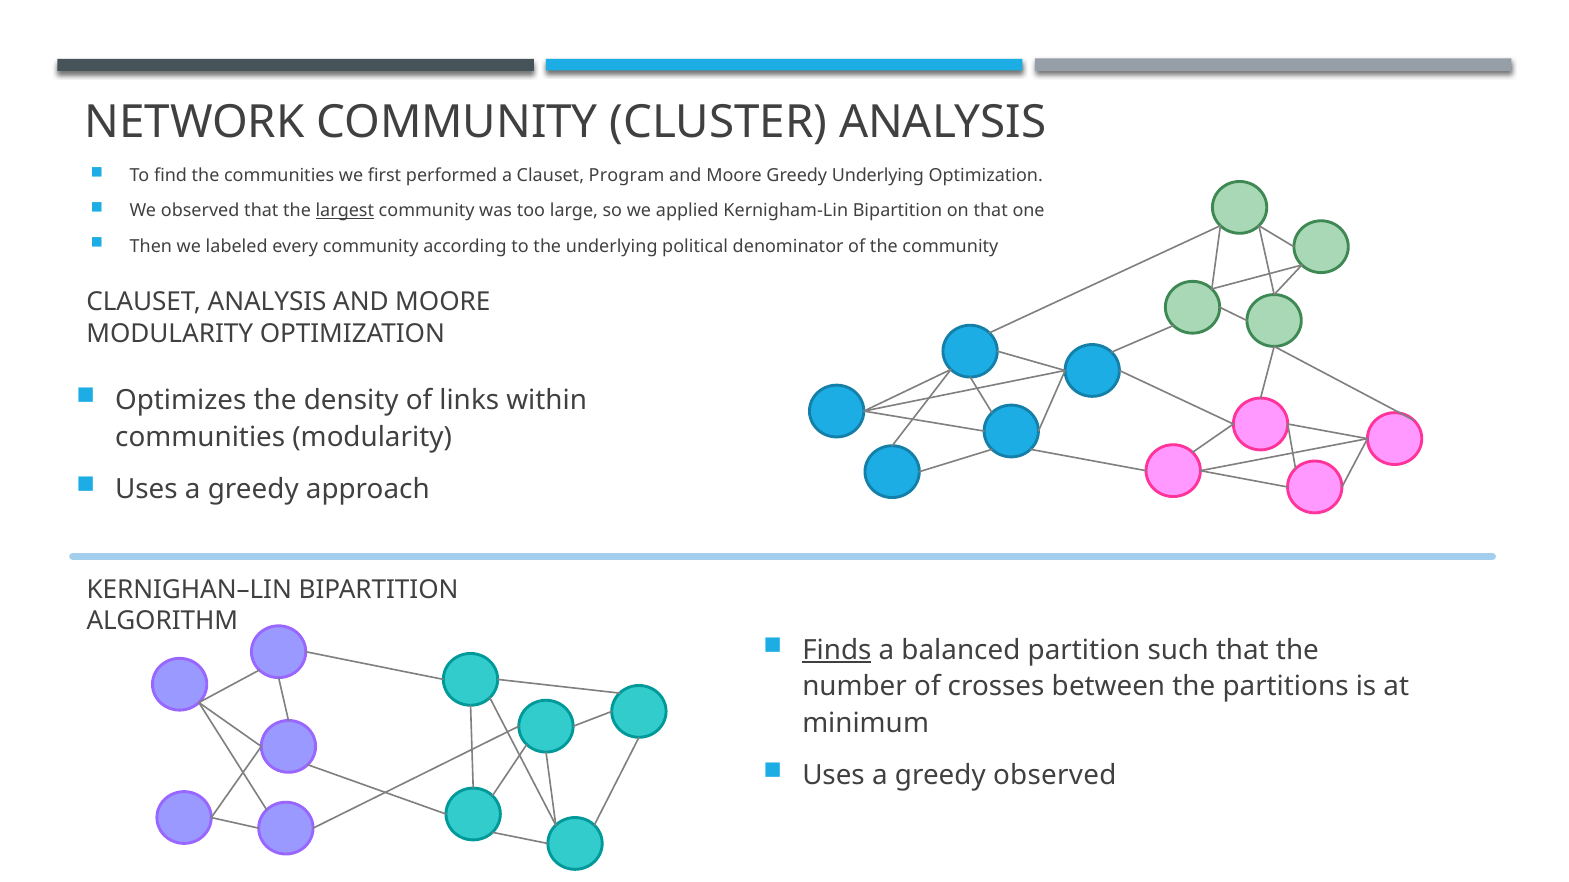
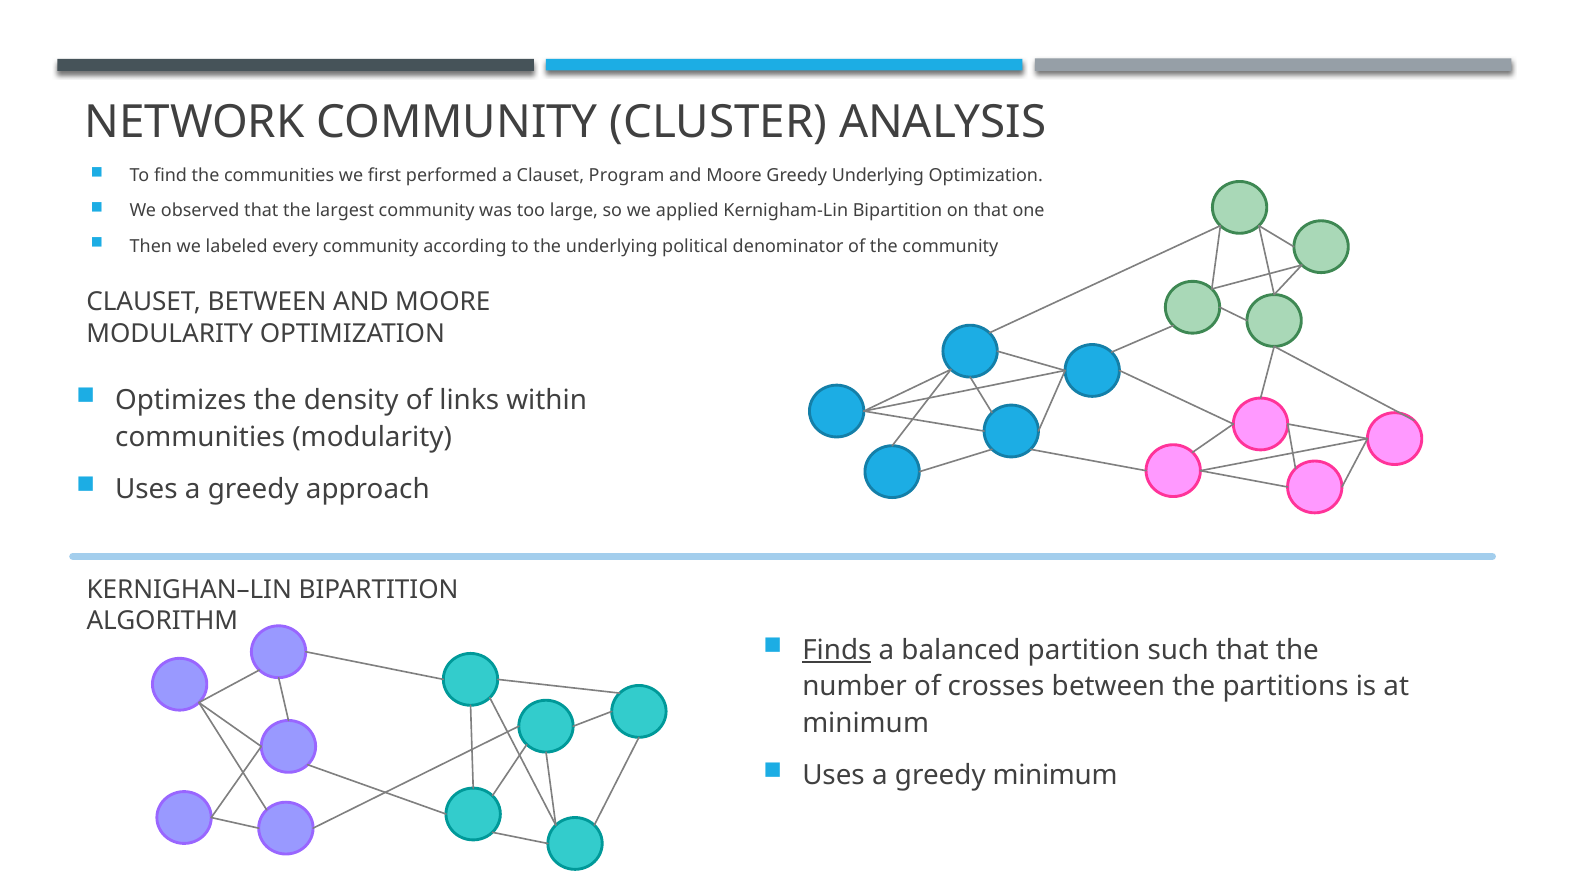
largest underline: present -> none
CLAUSET ANALYSIS: ANALYSIS -> BETWEEN
greedy observed: observed -> minimum
